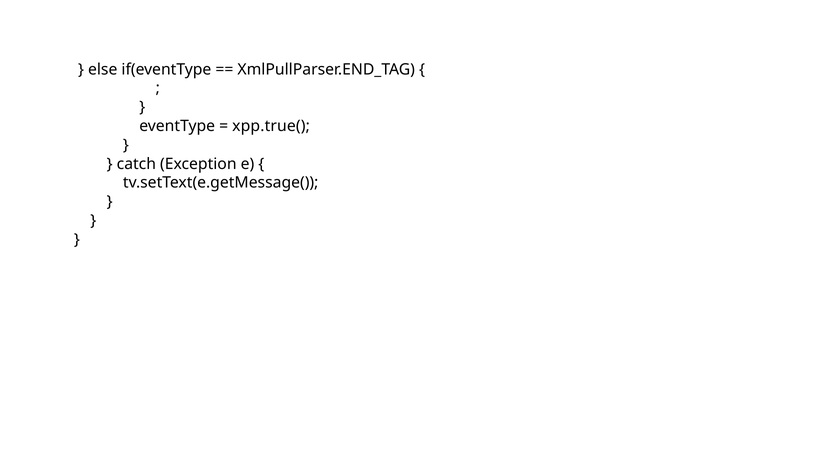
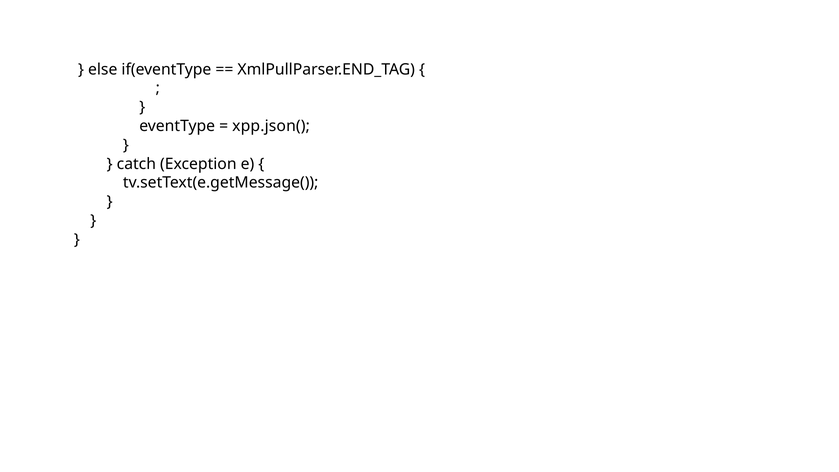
xpp.true(: xpp.true( -> xpp.json(
